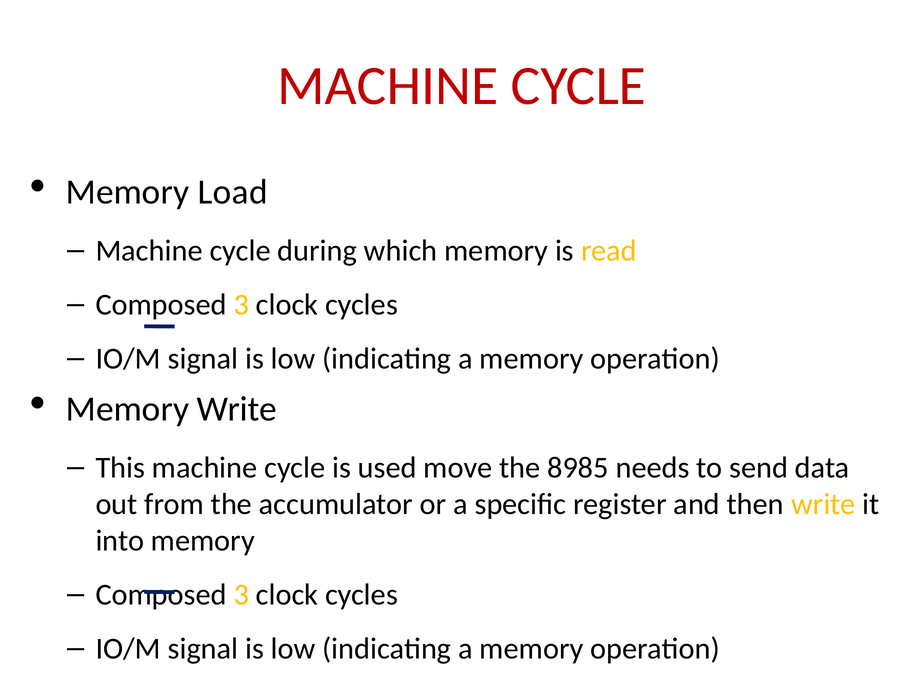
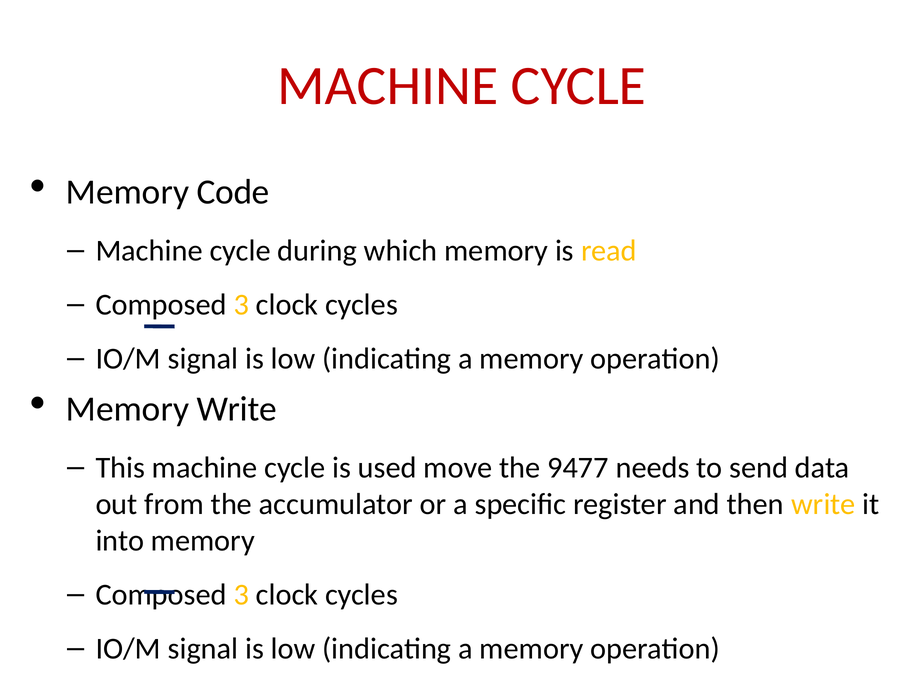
Load: Load -> Code
8985: 8985 -> 9477
